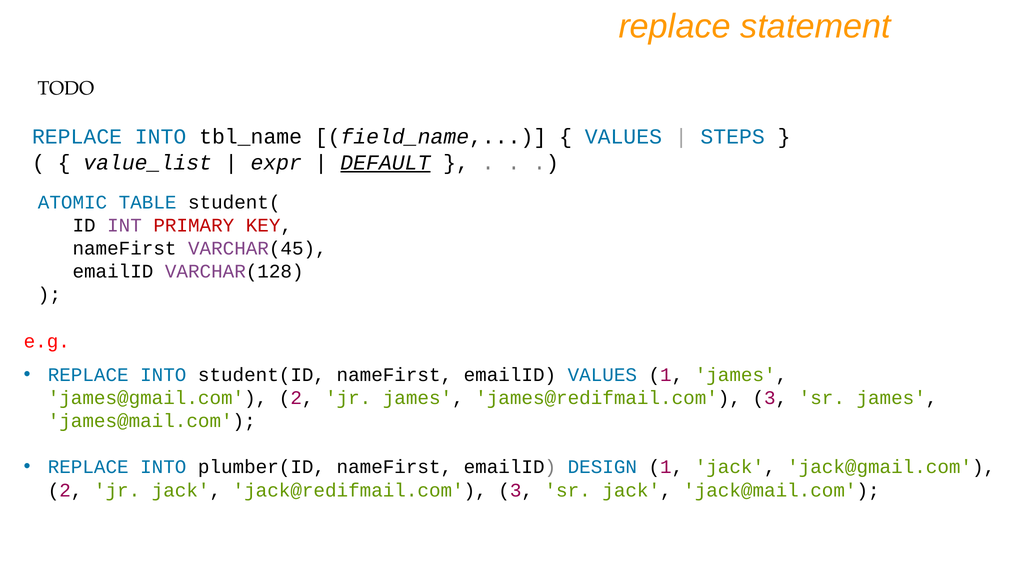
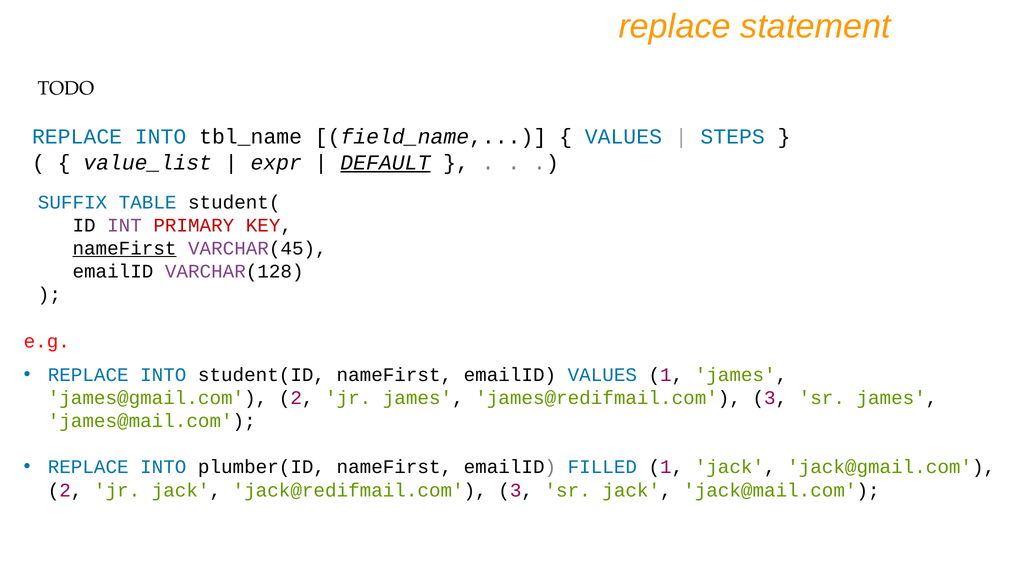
ATOMIC: ATOMIC -> SUFFIX
nameFirst at (124, 249) underline: none -> present
DESIGN: DESIGN -> FILLED
